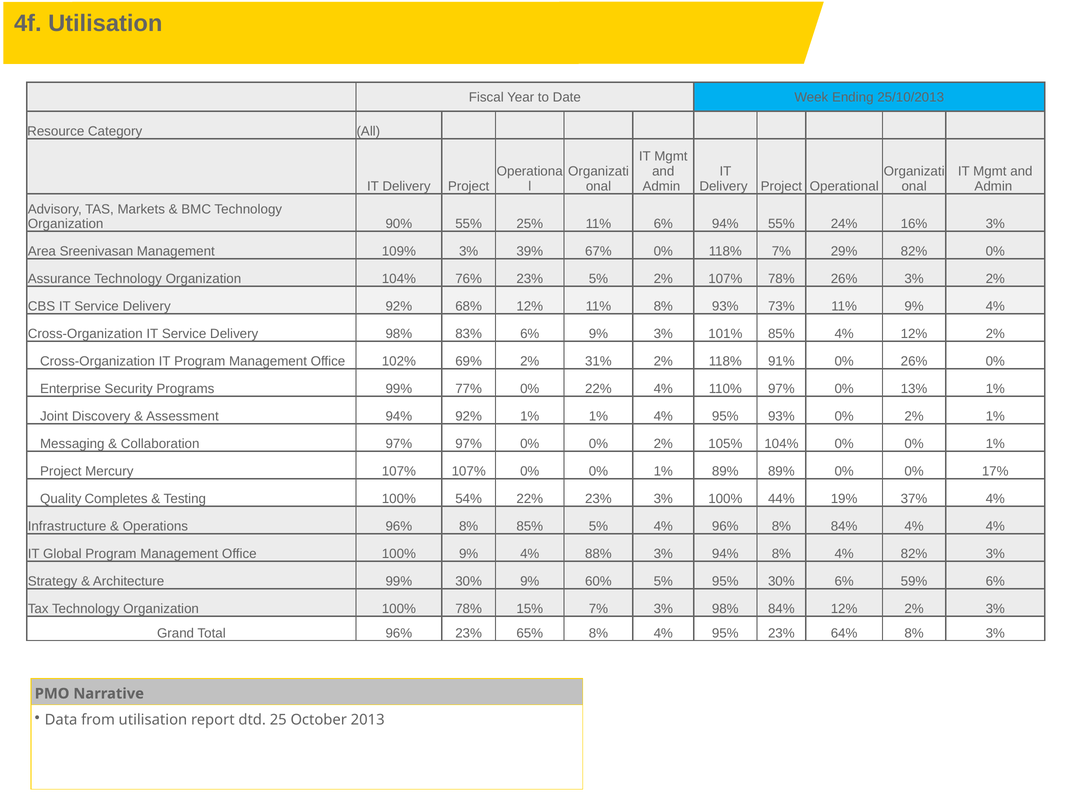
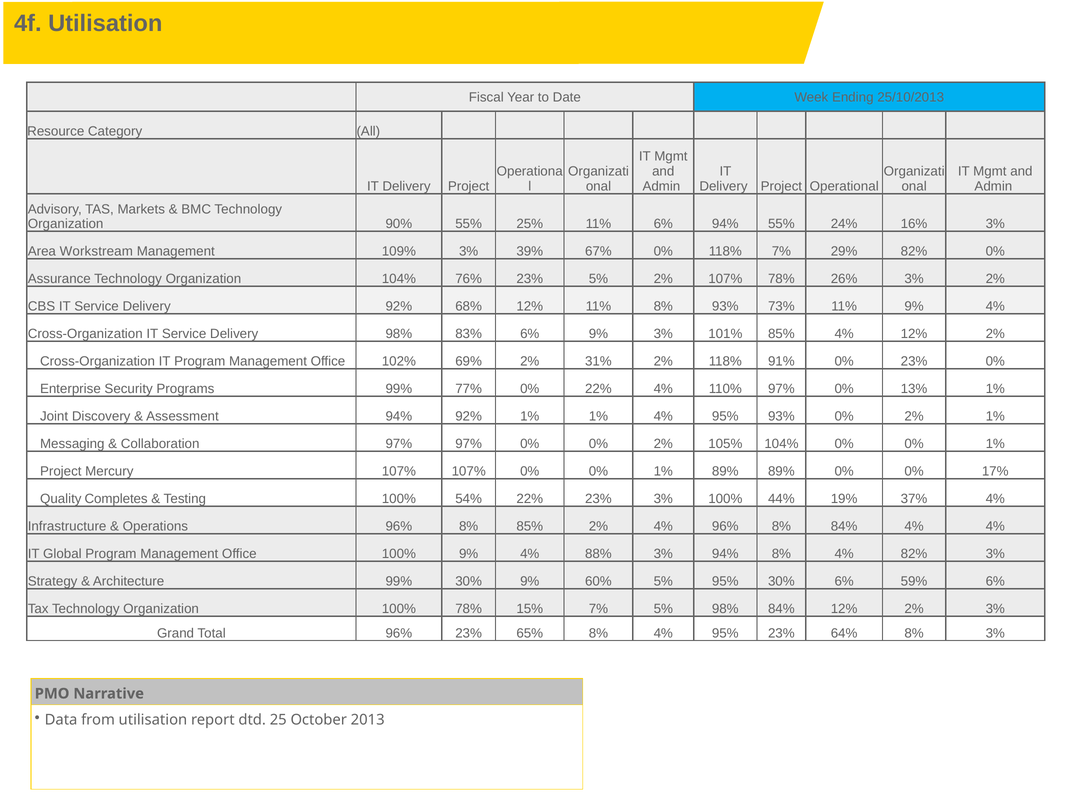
Sreenivasan: Sreenivasan -> Workstream
0% 26%: 26% -> 23%
85% 5%: 5% -> 2%
7% 3%: 3% -> 5%
